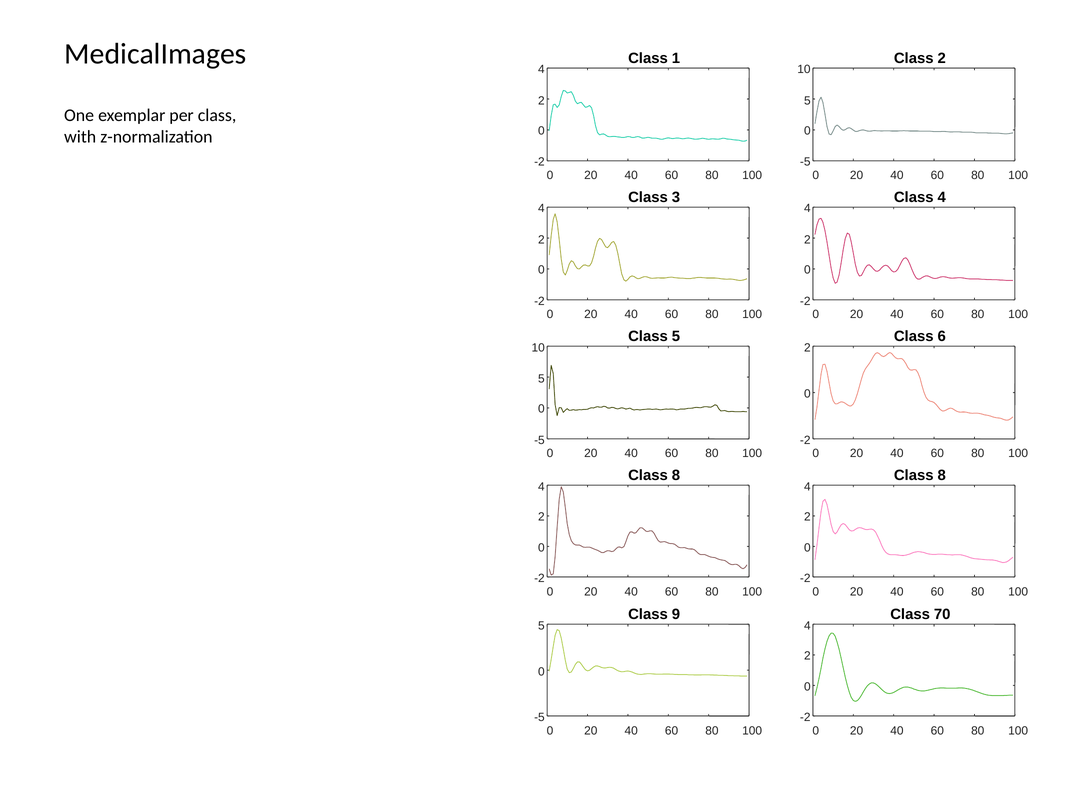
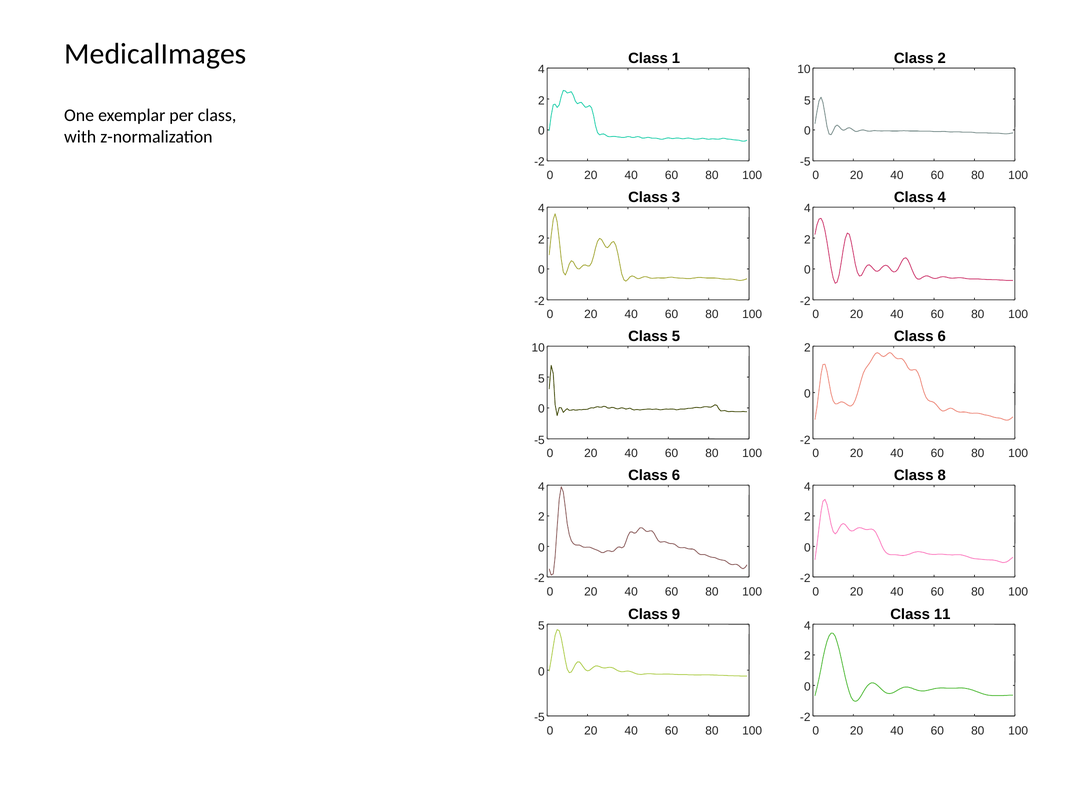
8 at (676, 475): 8 -> 6
70: 70 -> 11
